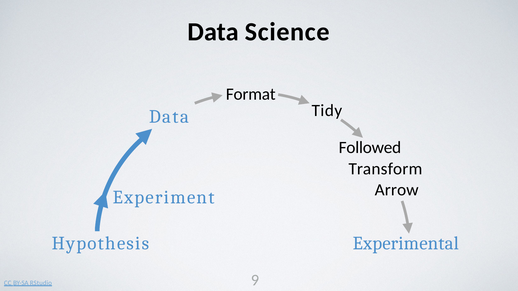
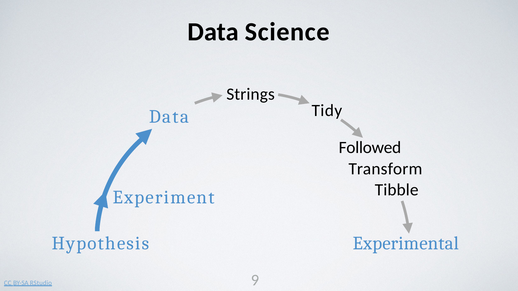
Format: Format -> Strings
Arrow: Arrow -> Tibble
